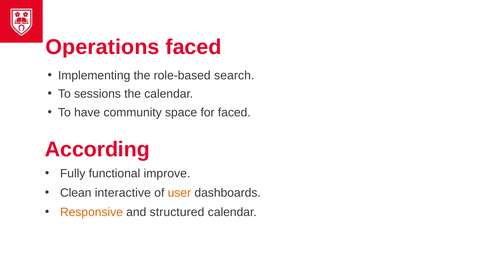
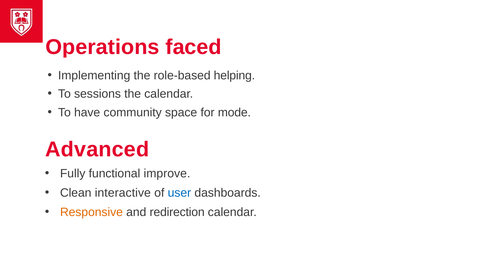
search: search -> helping
for faced: faced -> mode
According: According -> Advanced
user colour: orange -> blue
structured: structured -> redirection
